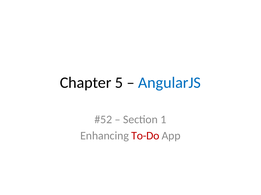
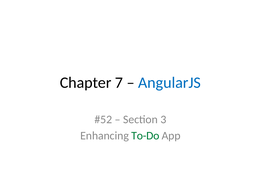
5: 5 -> 7
1: 1 -> 3
To-Do colour: red -> green
